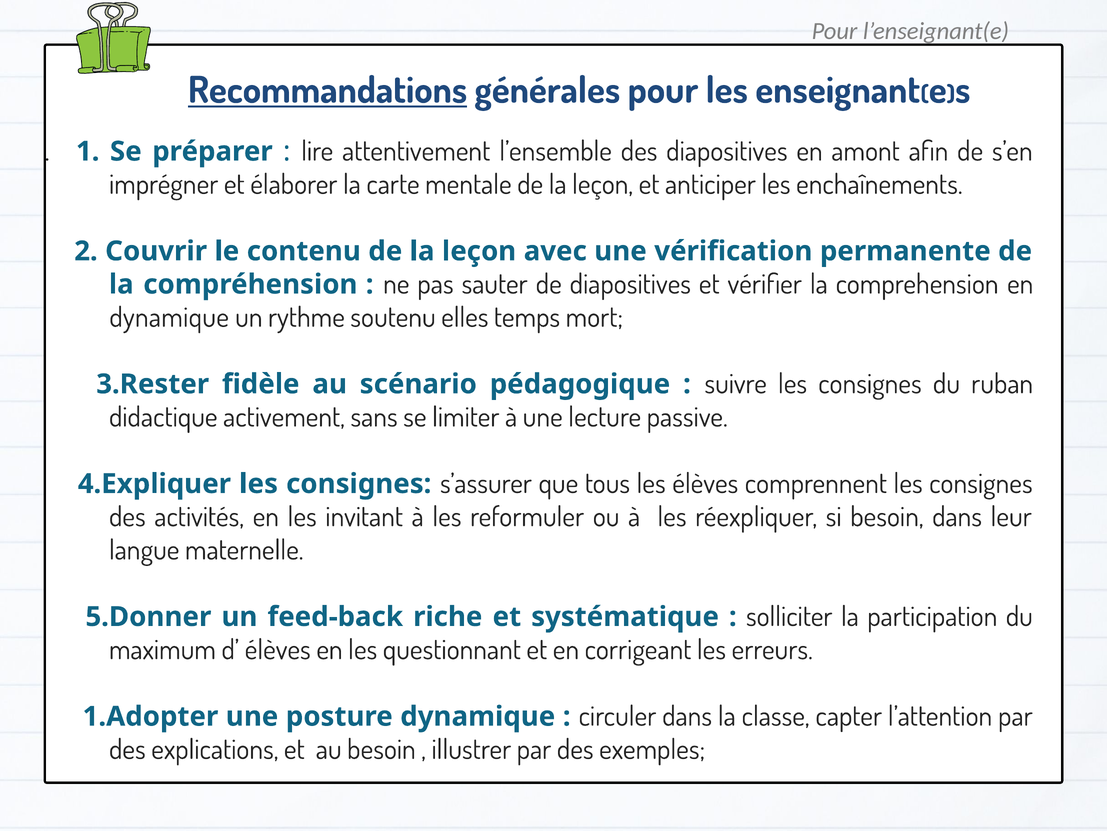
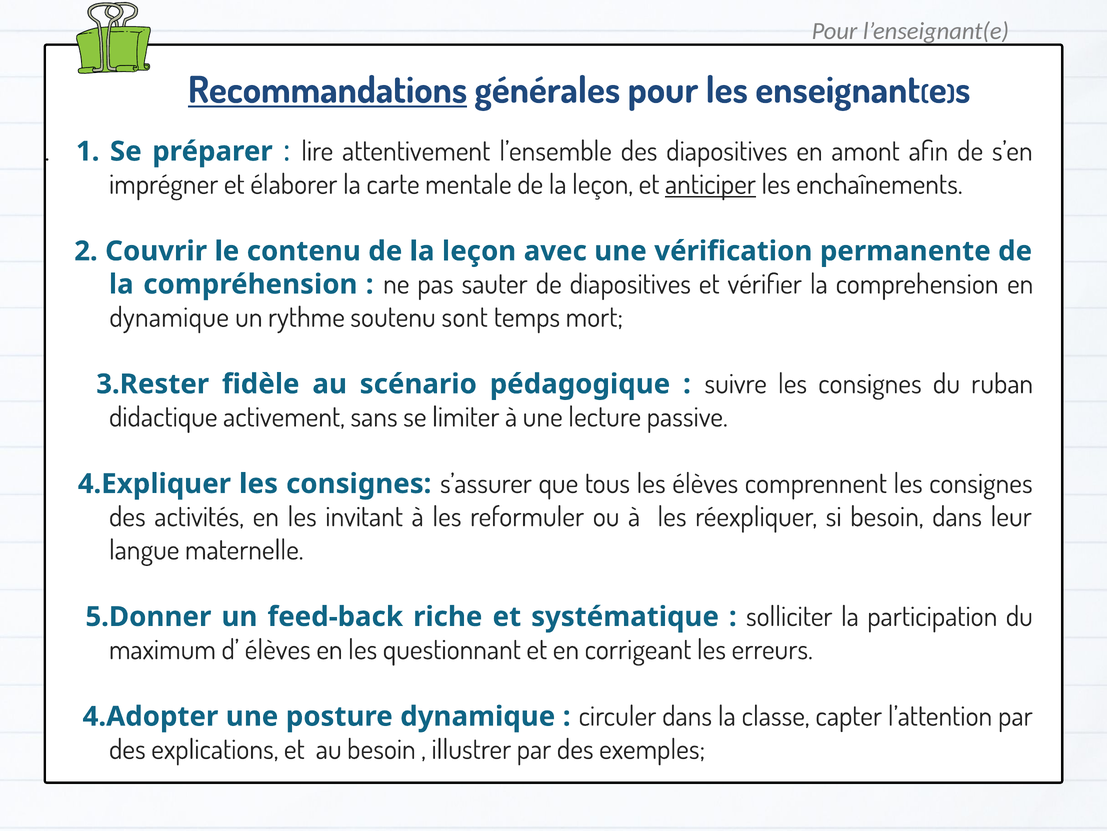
anticiper underline: none -> present
elles: elles -> sont
1.Adopter: 1.Adopter -> 4.Adopter
